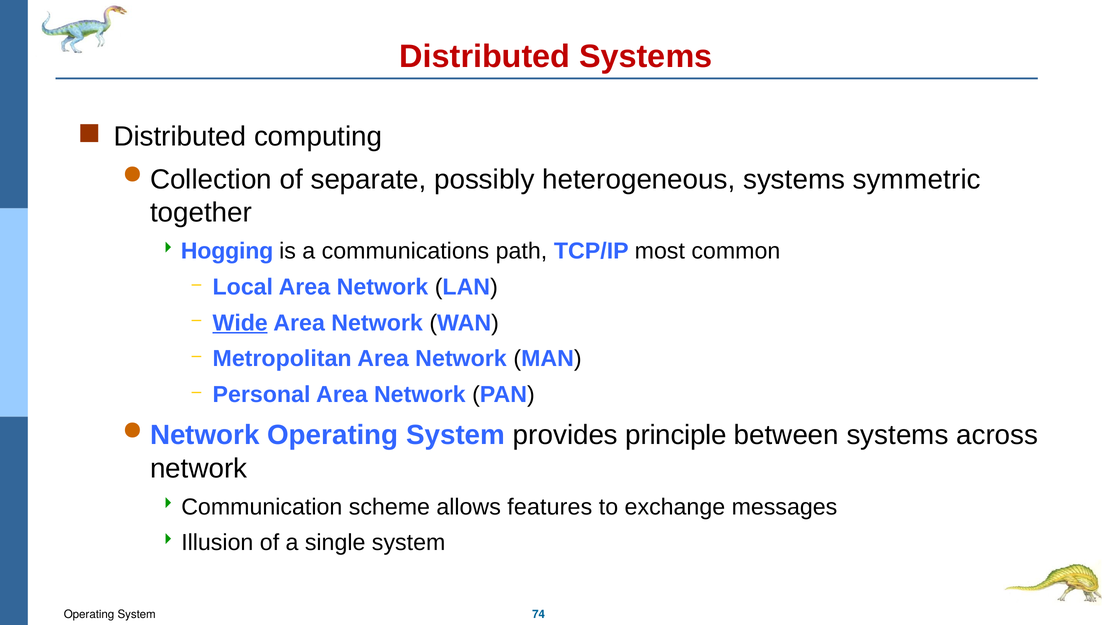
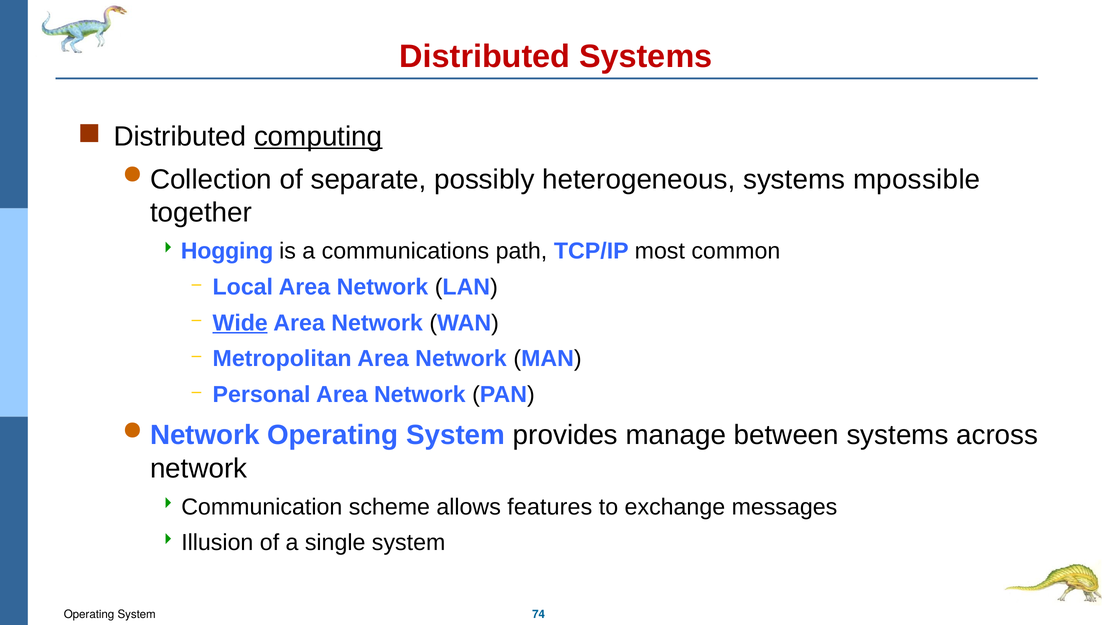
computing underline: none -> present
symmetric: symmetric -> mpossible
principle: principle -> manage
